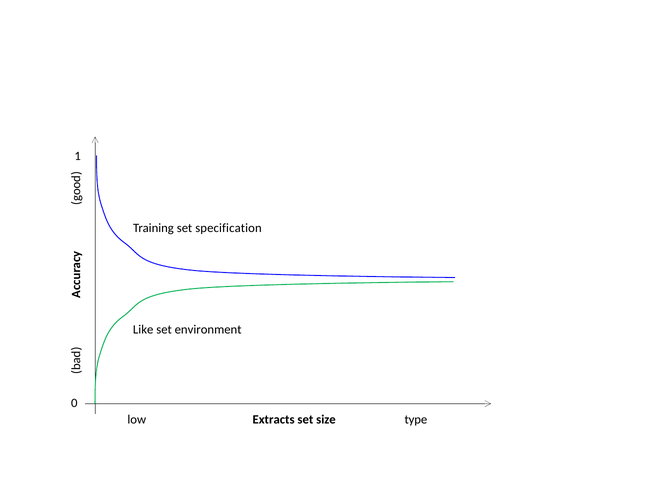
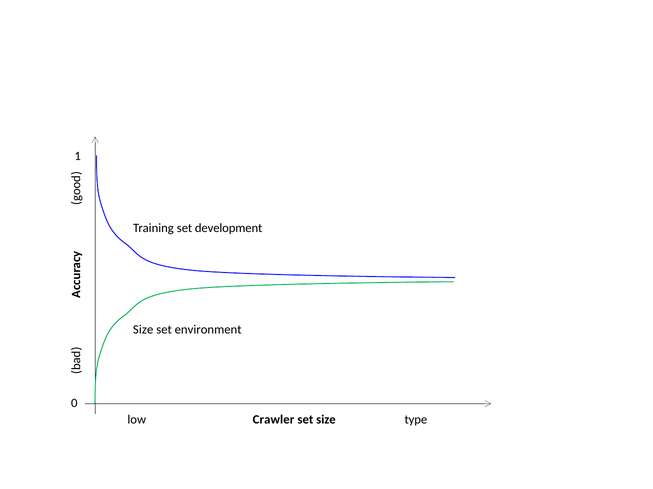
specification: specification -> development
Like at (143, 330): Like -> Size
Extracts: Extracts -> Crawler
